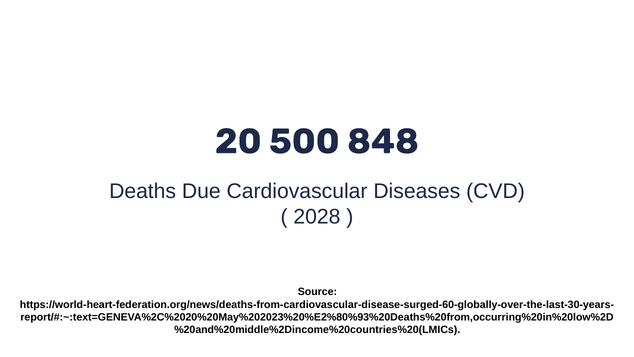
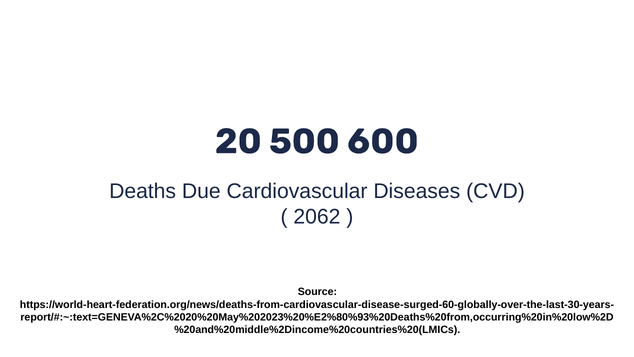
848: 848 -> 600
2028: 2028 -> 2062
